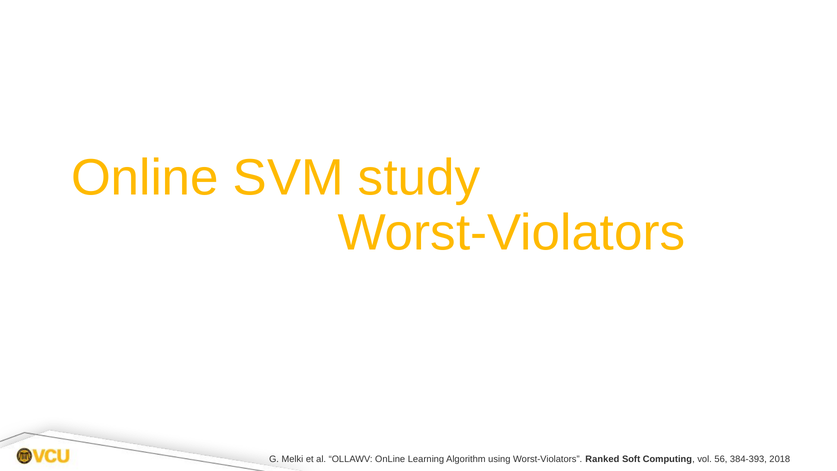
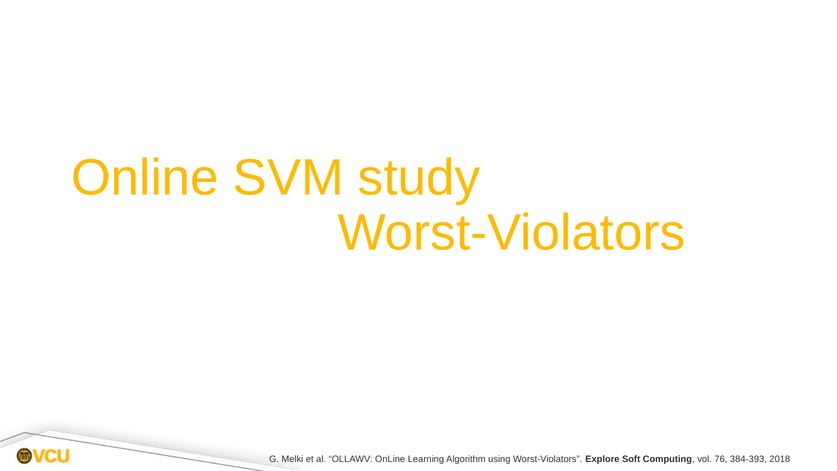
Ranked: Ranked -> Explore
56: 56 -> 76
